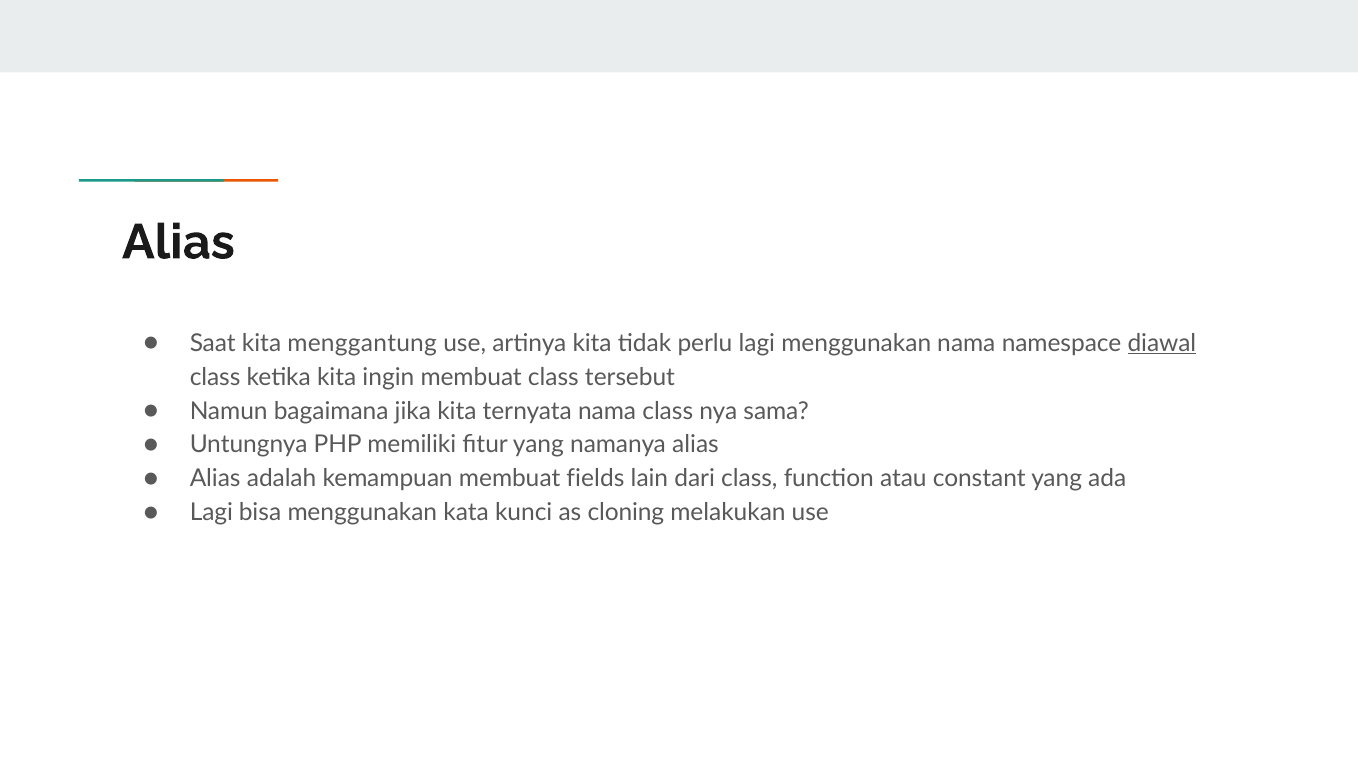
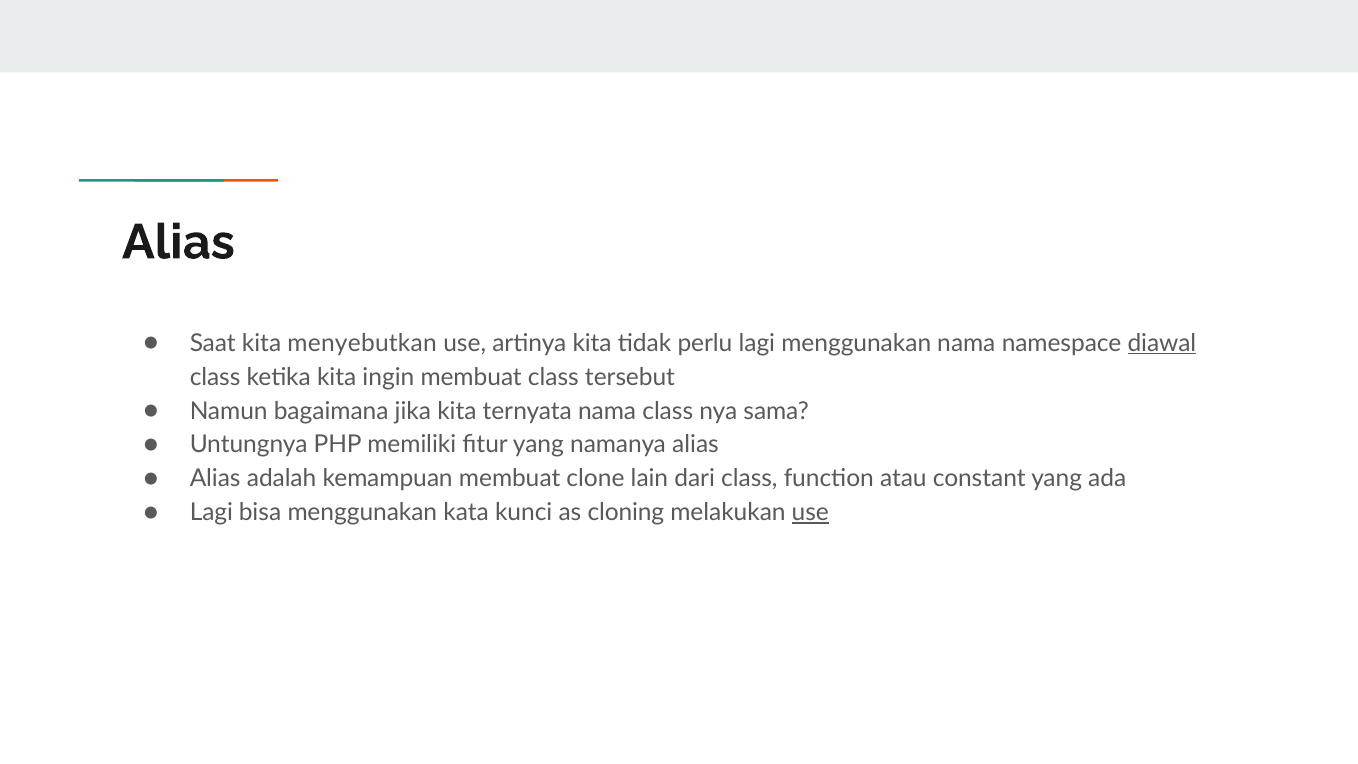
menggantung: menggantung -> menyebutkan
fields: fields -> clone
use at (810, 512) underline: none -> present
